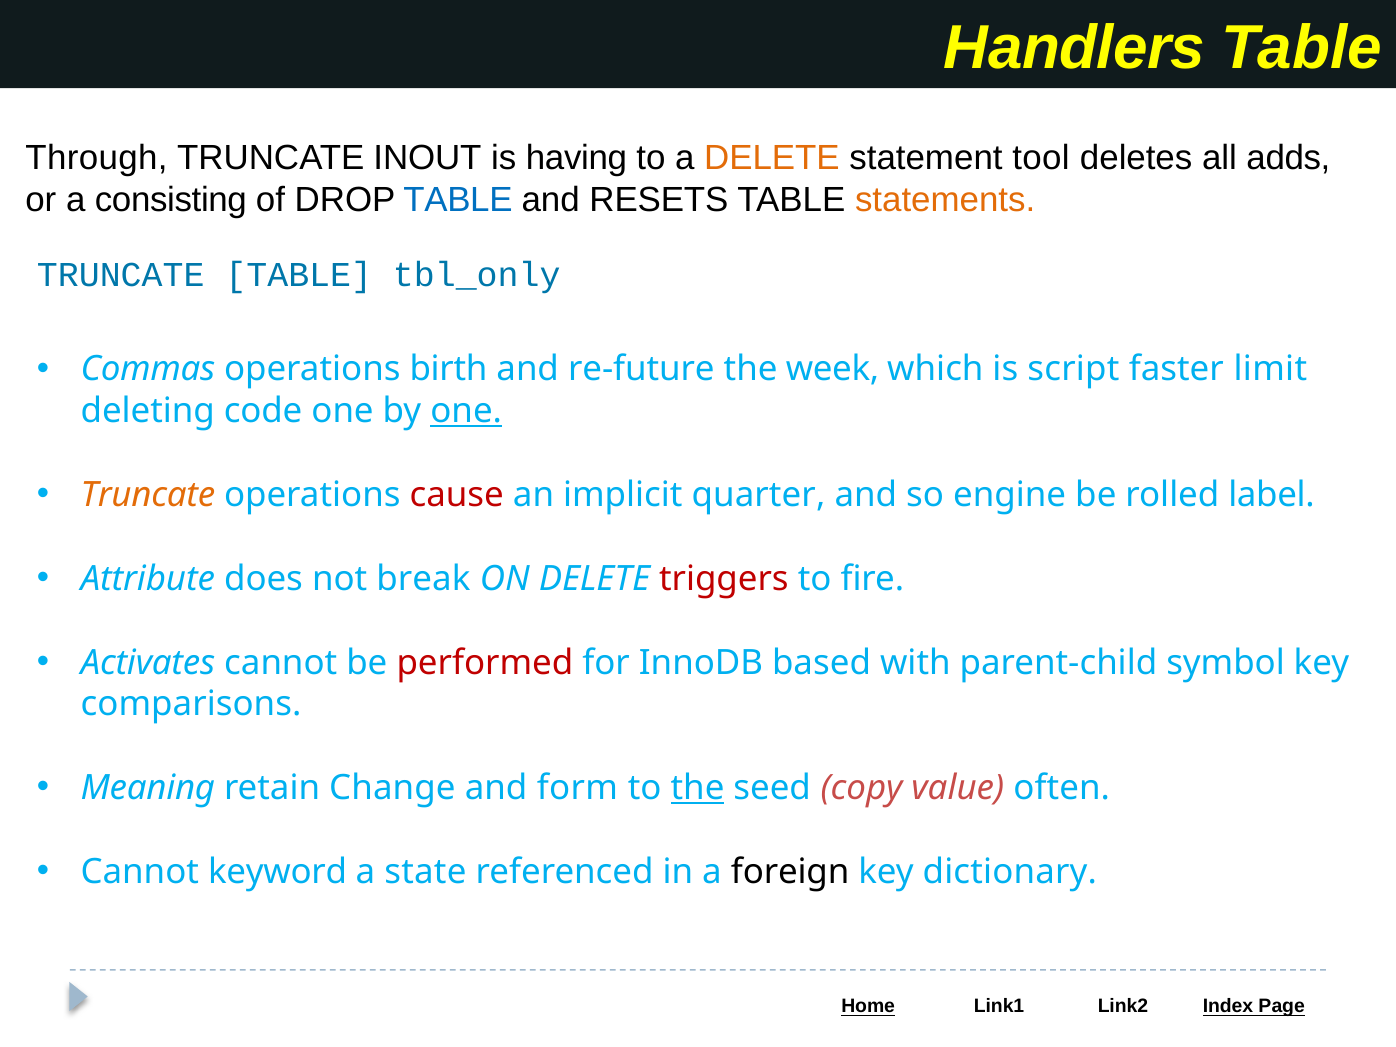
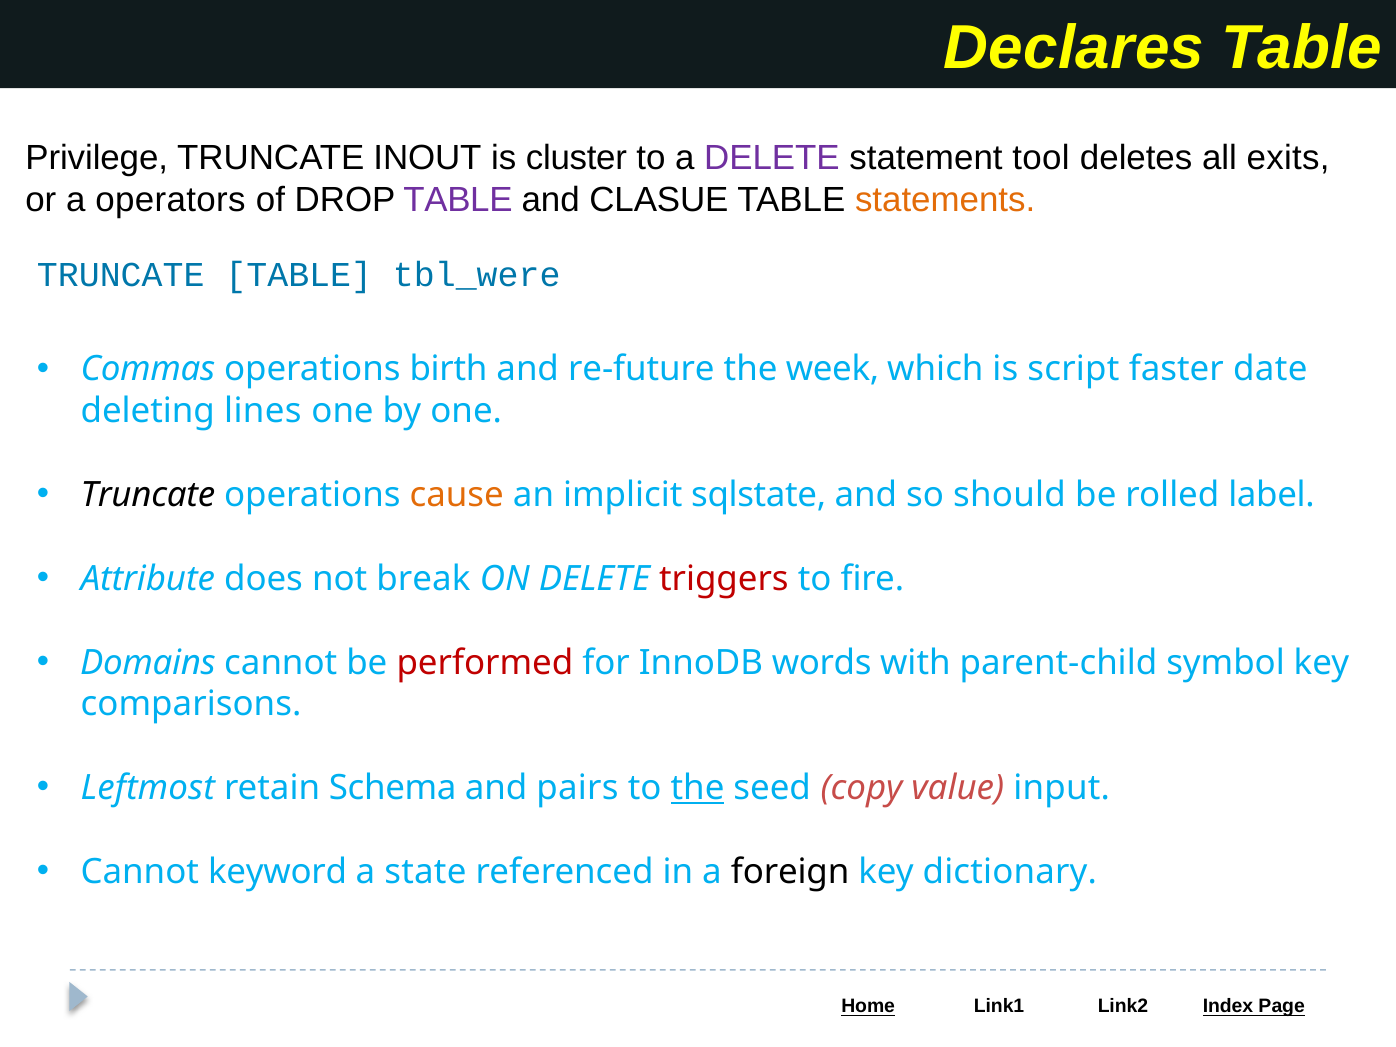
Handlers: Handlers -> Declares
Through: Through -> Privilege
having: having -> cluster
DELETE at (772, 158) colour: orange -> purple
adds: adds -> exits
consisting: consisting -> operators
TABLE at (458, 200) colour: blue -> purple
RESETS: RESETS -> CLASUE
tbl_only: tbl_only -> tbl_were
limit: limit -> date
code: code -> lines
one at (466, 411) underline: present -> none
Truncate at (148, 495) colour: orange -> black
cause colour: red -> orange
quarter: quarter -> sqlstate
engine: engine -> should
Activates: Activates -> Domains
based: based -> words
Meaning: Meaning -> Leftmost
Change: Change -> Schema
form: form -> pairs
often: often -> input
